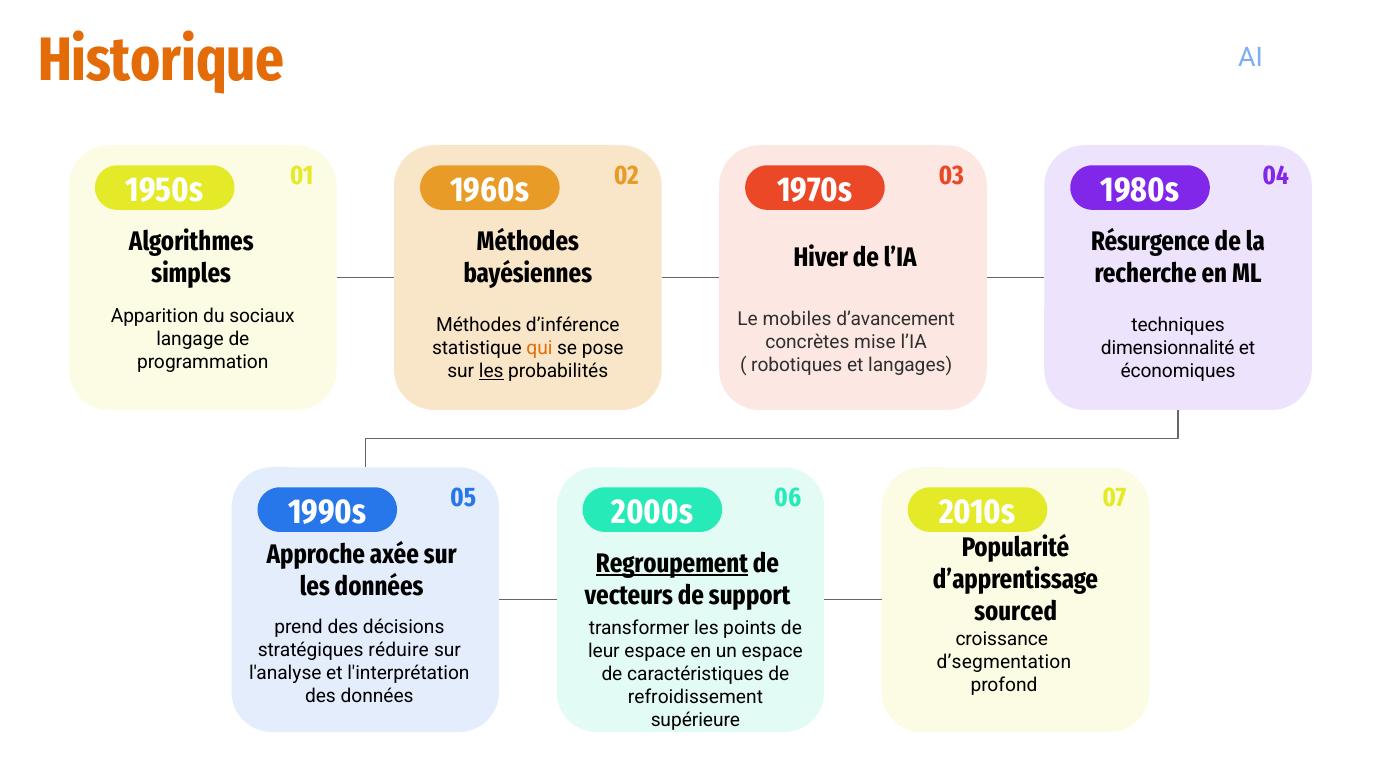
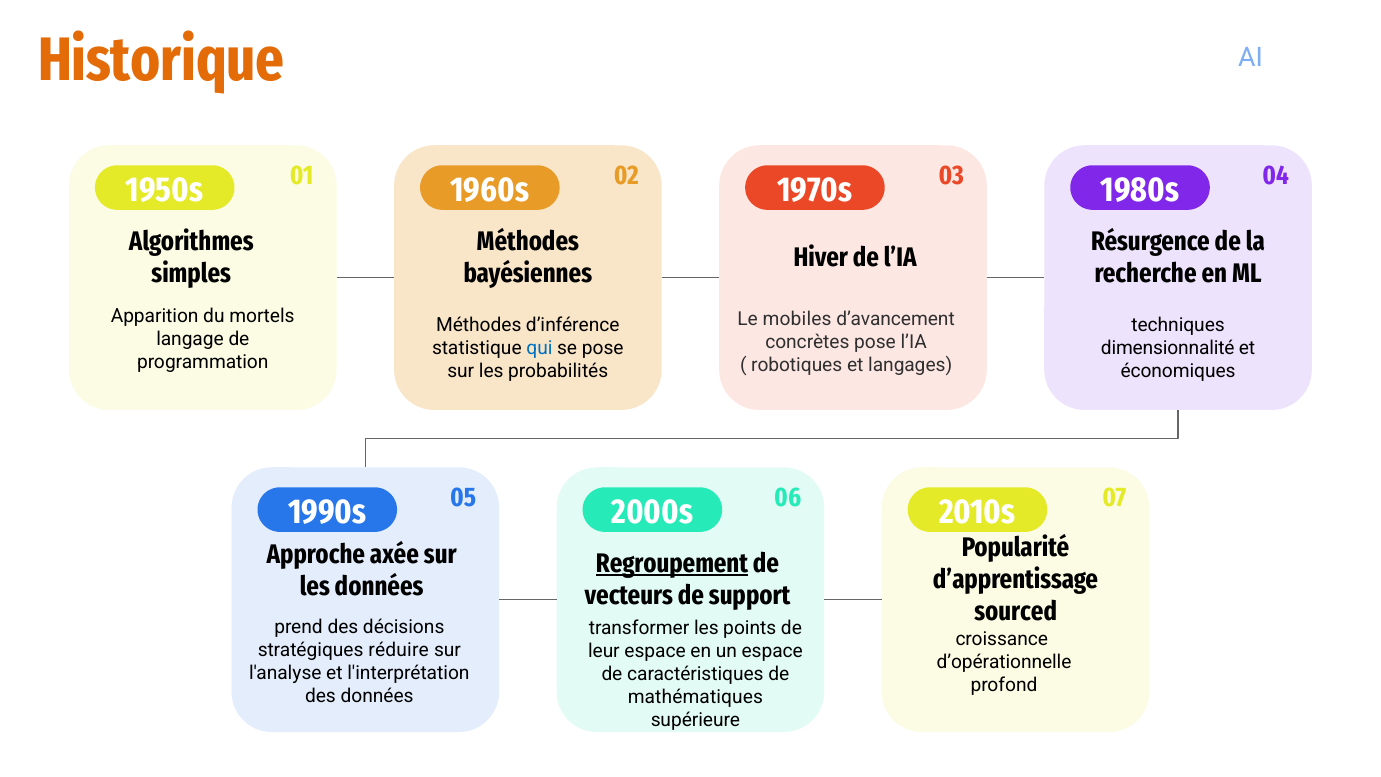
sociaux: sociaux -> mortels
concrètes mise: mise -> pose
qui colour: orange -> blue
les at (491, 371) underline: present -> none
d’segmentation: d’segmentation -> d’opérationnelle
refroidissement: refroidissement -> mathématiques
